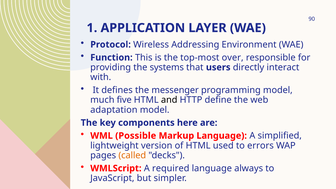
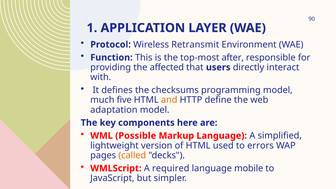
Addressing: Addressing -> Retransmit
over: over -> after
systems: systems -> affected
messenger: messenger -> checksums
and colour: black -> orange
always: always -> mobile
